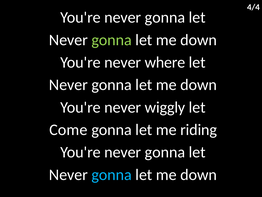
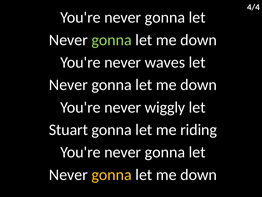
where: where -> waves
Come: Come -> Stuart
gonna at (112, 174) colour: light blue -> yellow
